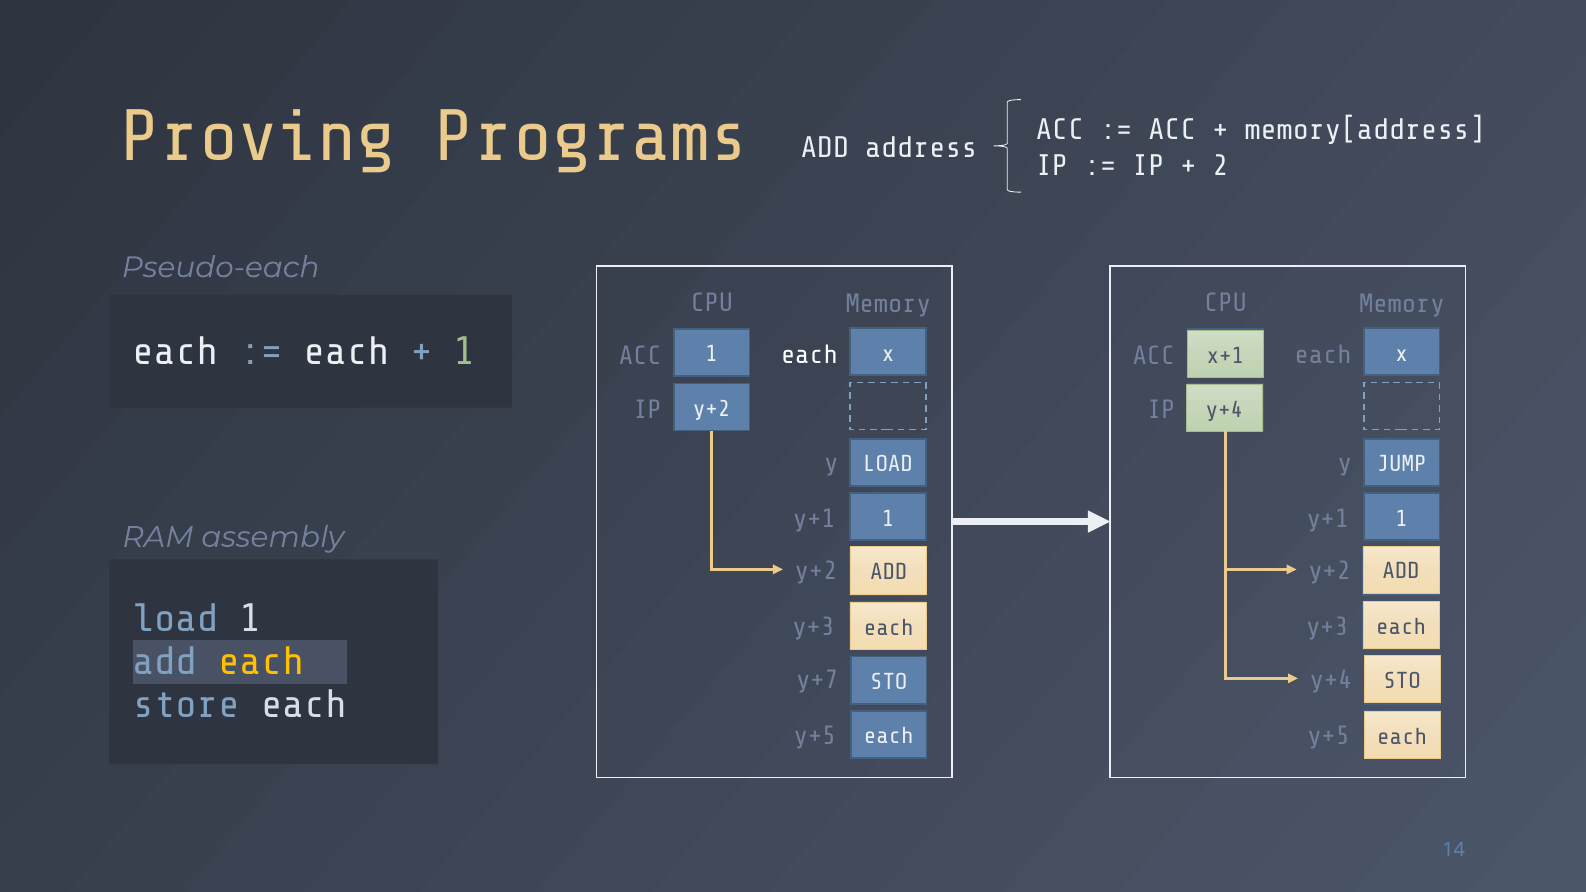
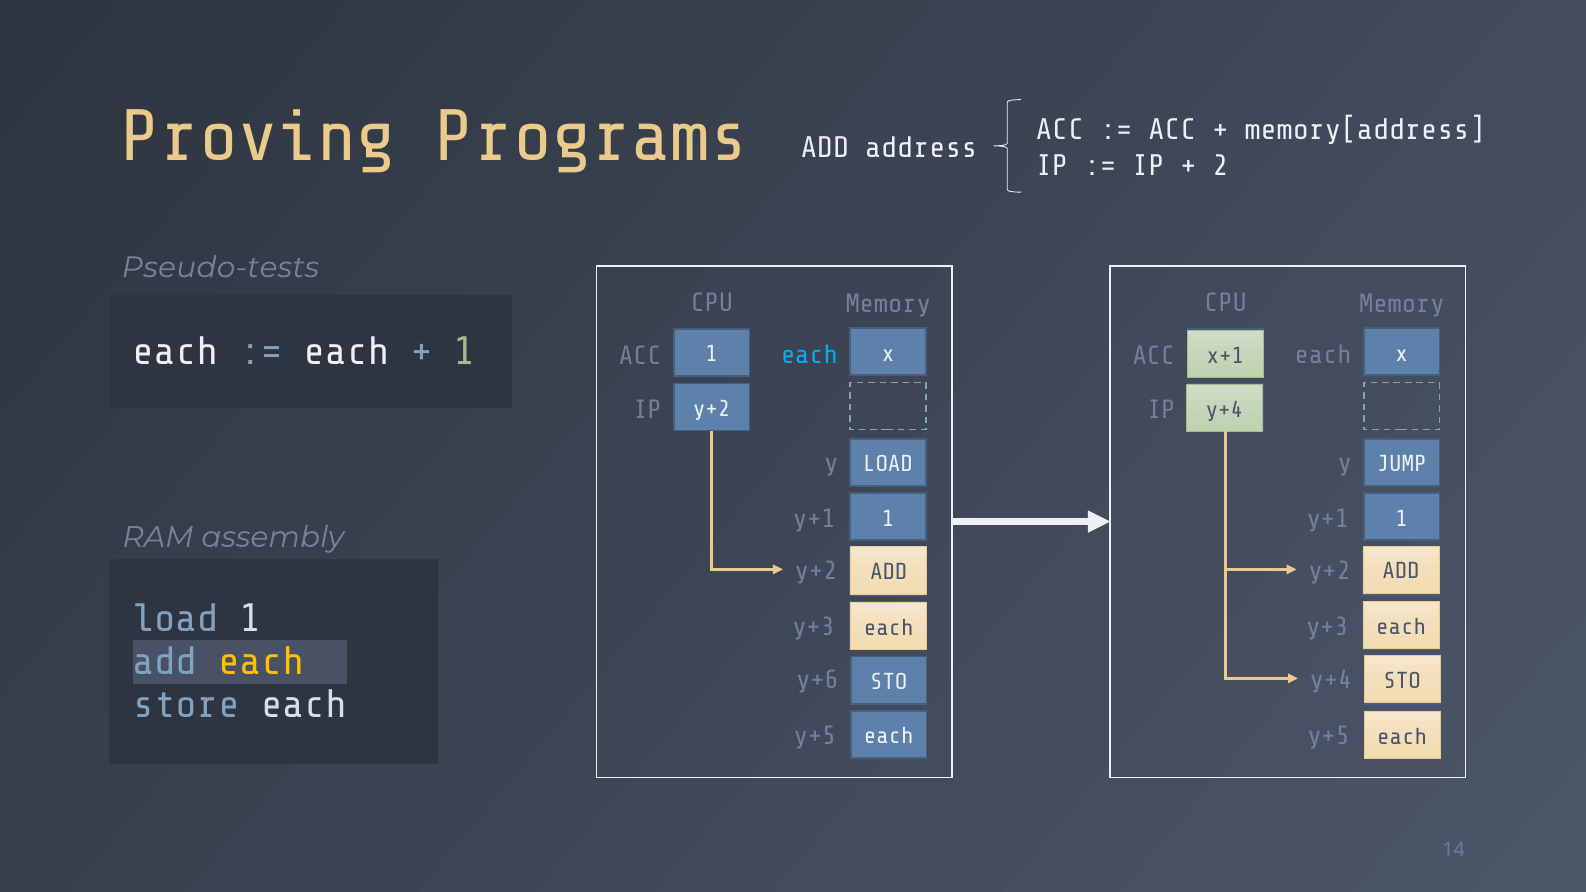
Pseudo-each: Pseudo-each -> Pseudo-tests
each at (809, 355) colour: white -> light blue
y+7: y+7 -> y+6
